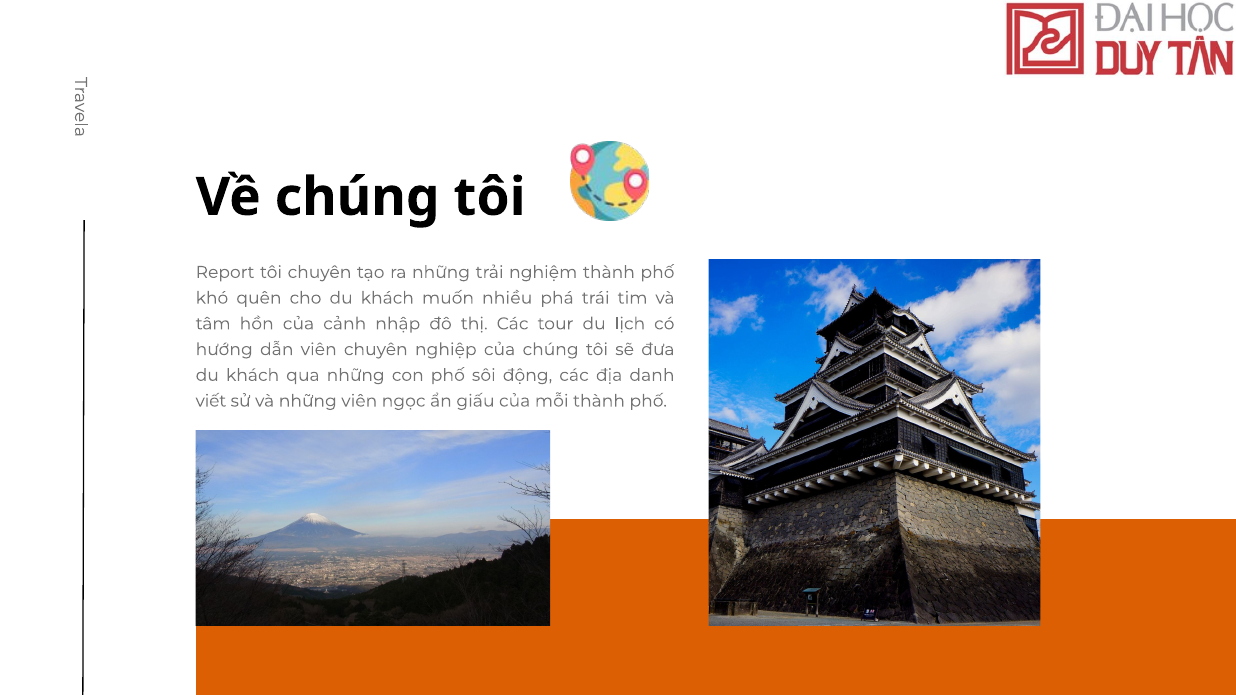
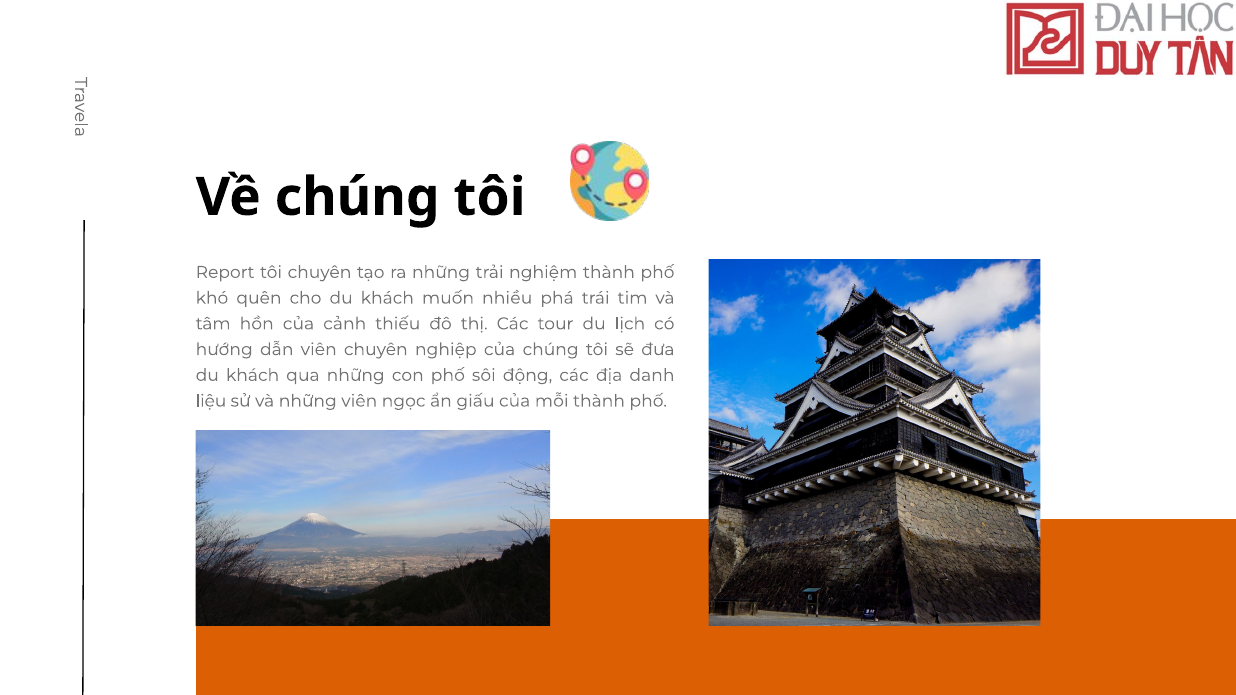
nhập: nhập -> thiếu
viết: viết -> liệu
